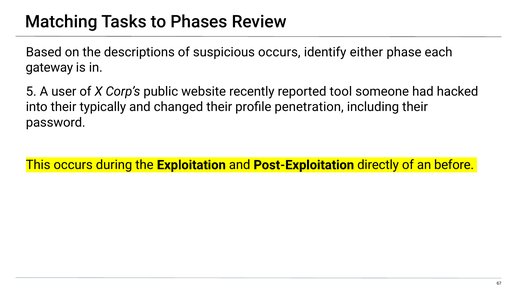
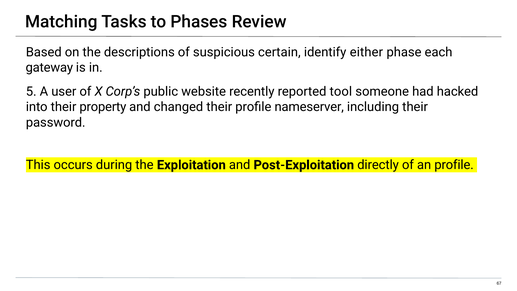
suspicious occurs: occurs -> certain
typically: typically -> property
penetration: penetration -> nameserver
an before: before -> profile
